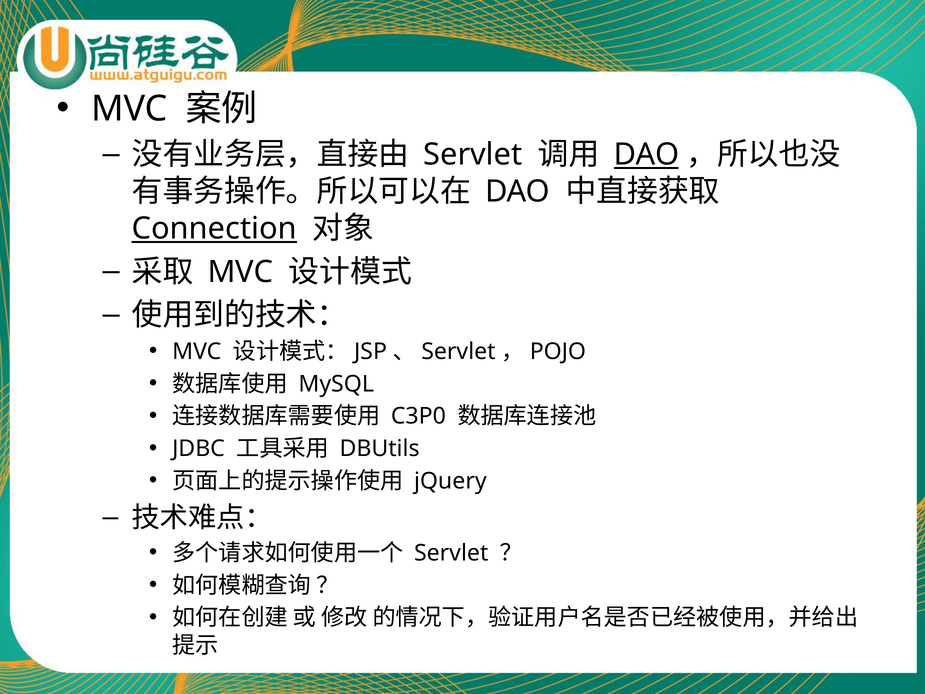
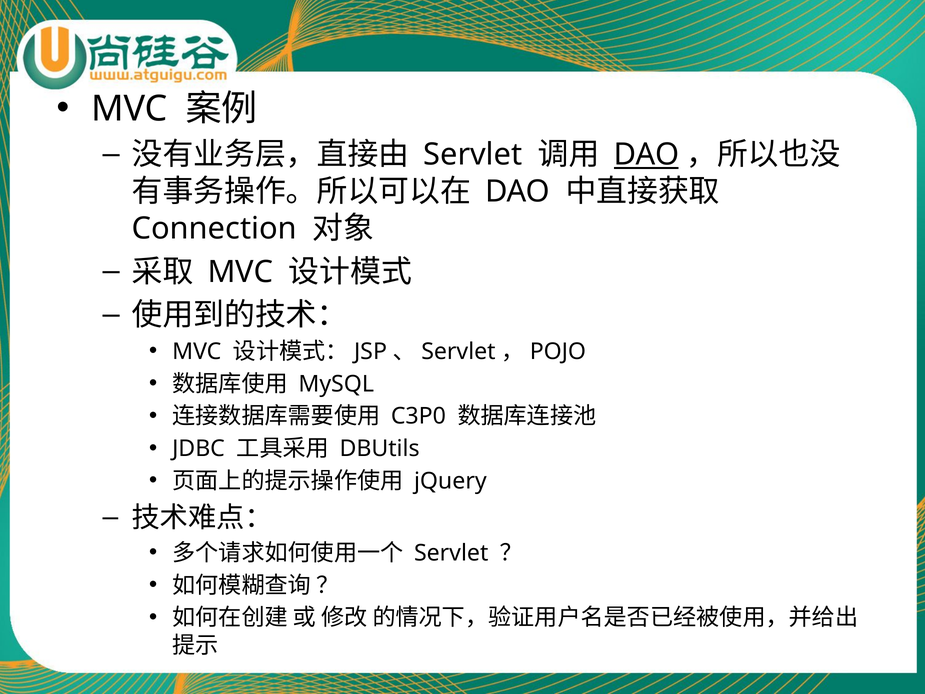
Connection underline: present -> none
